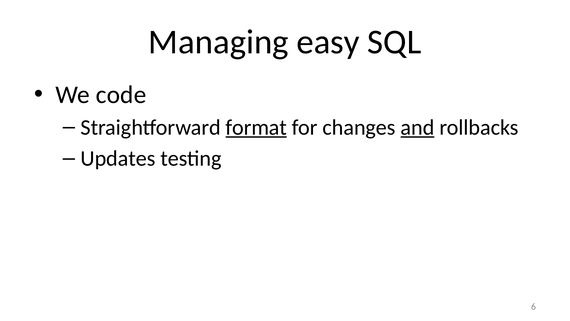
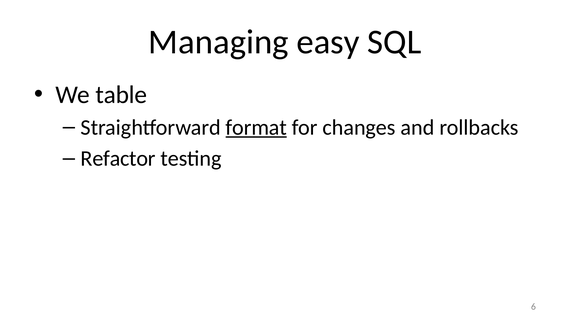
code: code -> table
and underline: present -> none
Updates: Updates -> Refactor
